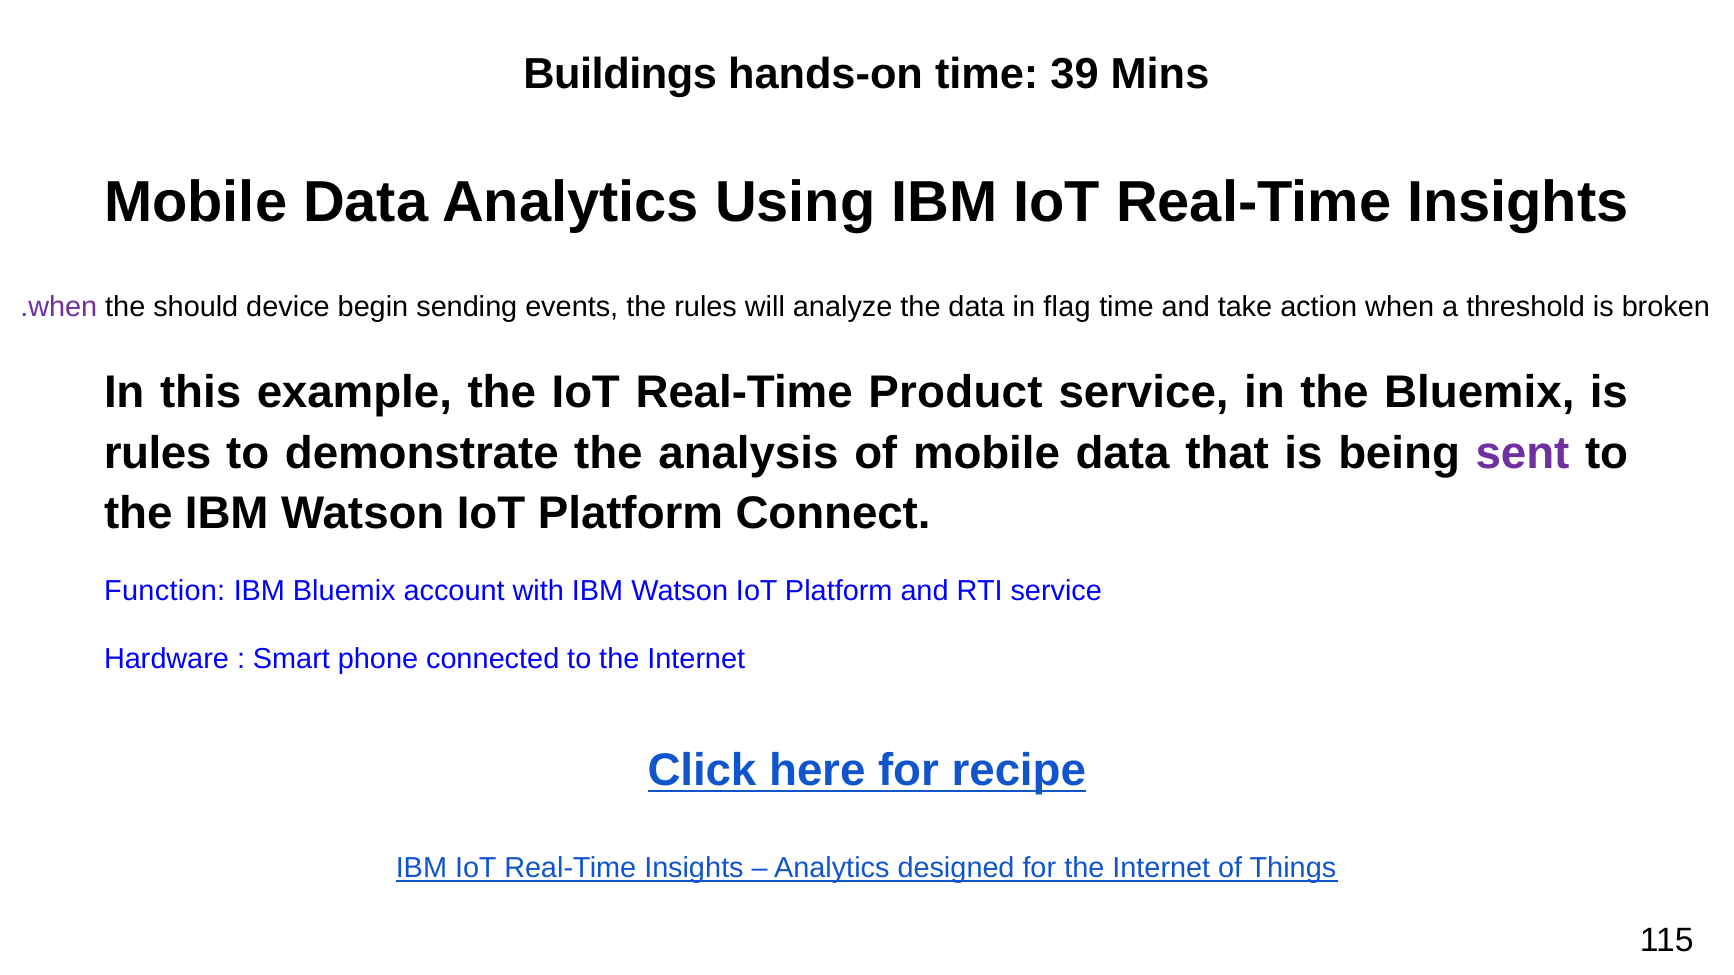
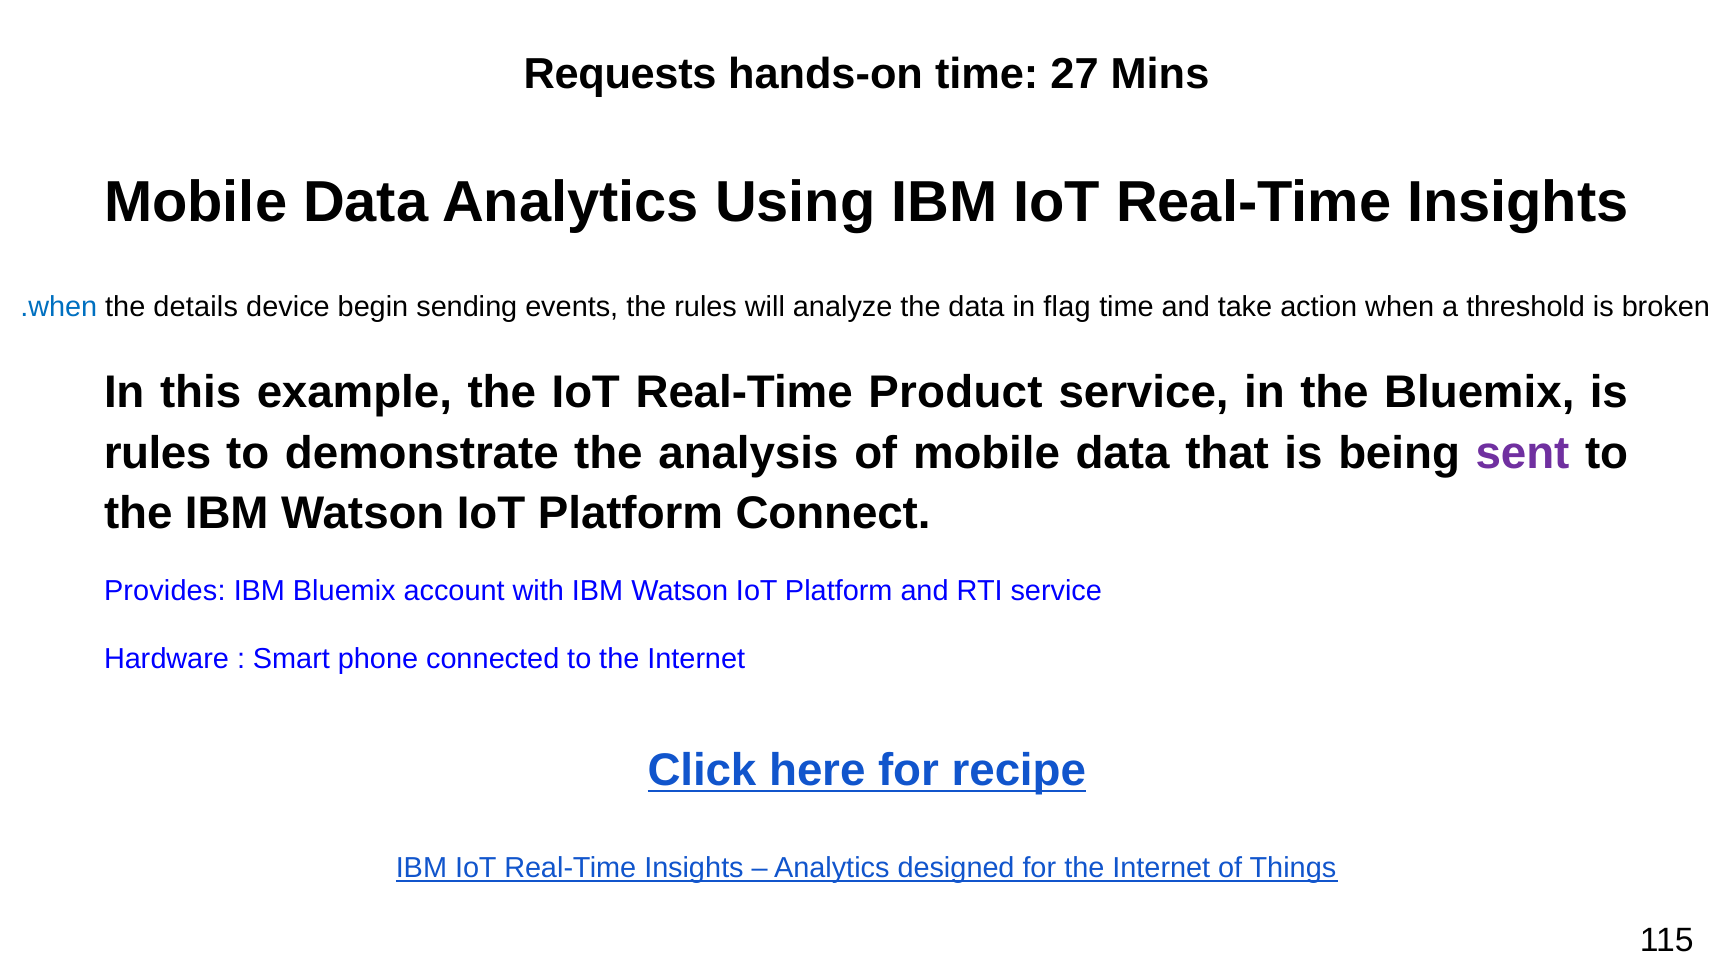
Buildings: Buildings -> Requests
39: 39 -> 27
.when colour: purple -> blue
should: should -> details
Function: Function -> Provides
